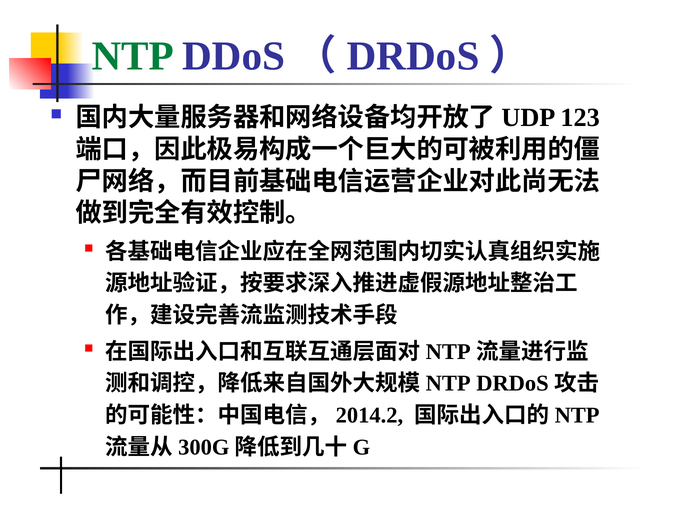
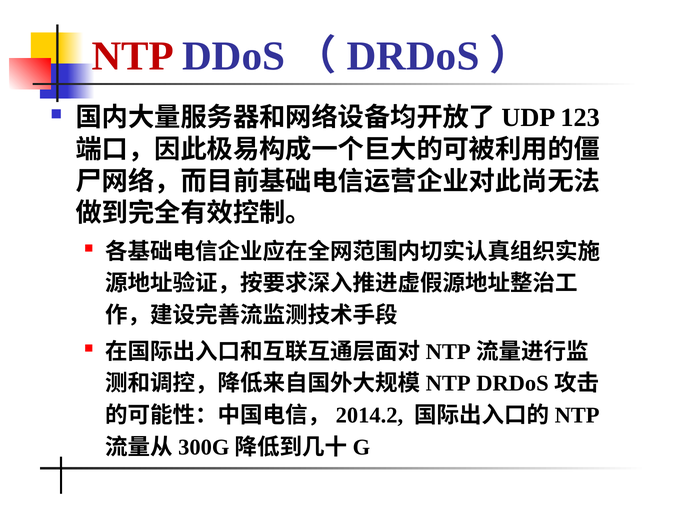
NTP colour: green -> red
